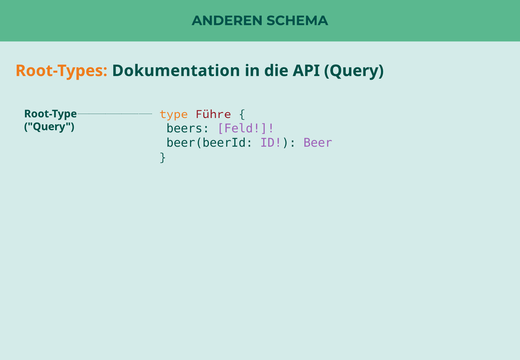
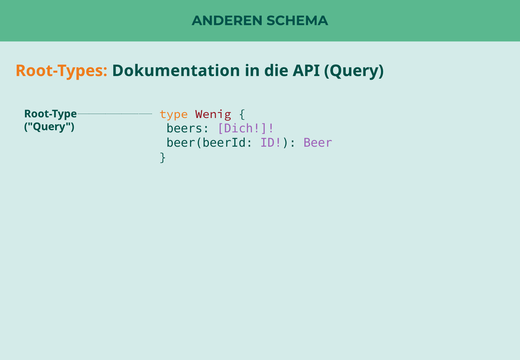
Führe: Führe -> Wenig
Feld: Feld -> Dich
